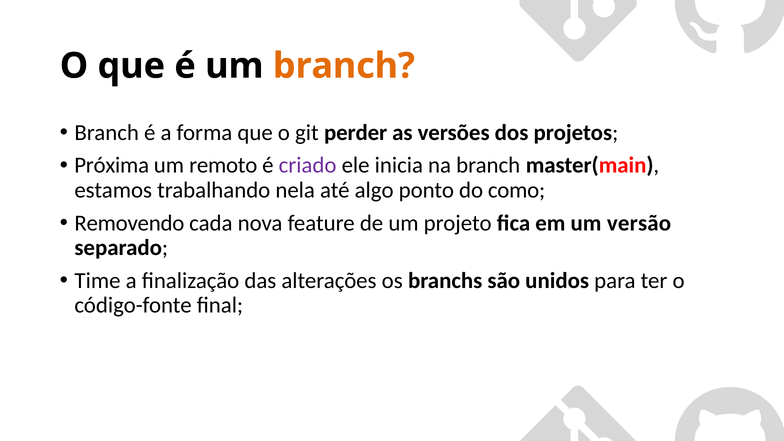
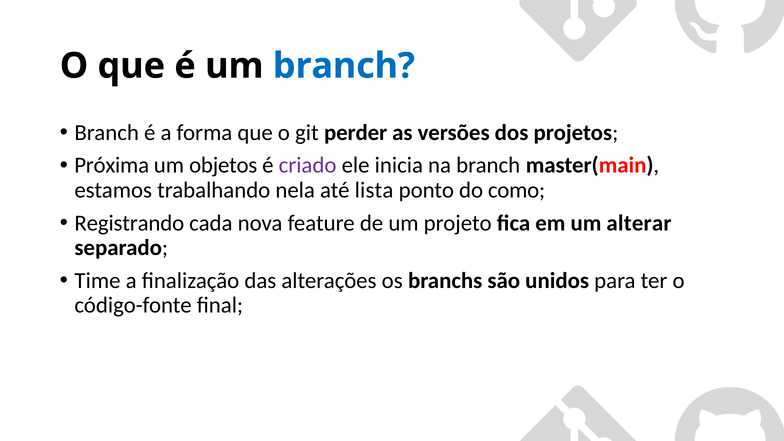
branch at (344, 66) colour: orange -> blue
remoto: remoto -> objetos
algo: algo -> lista
Removendo: Removendo -> Registrando
versão: versão -> alterar
